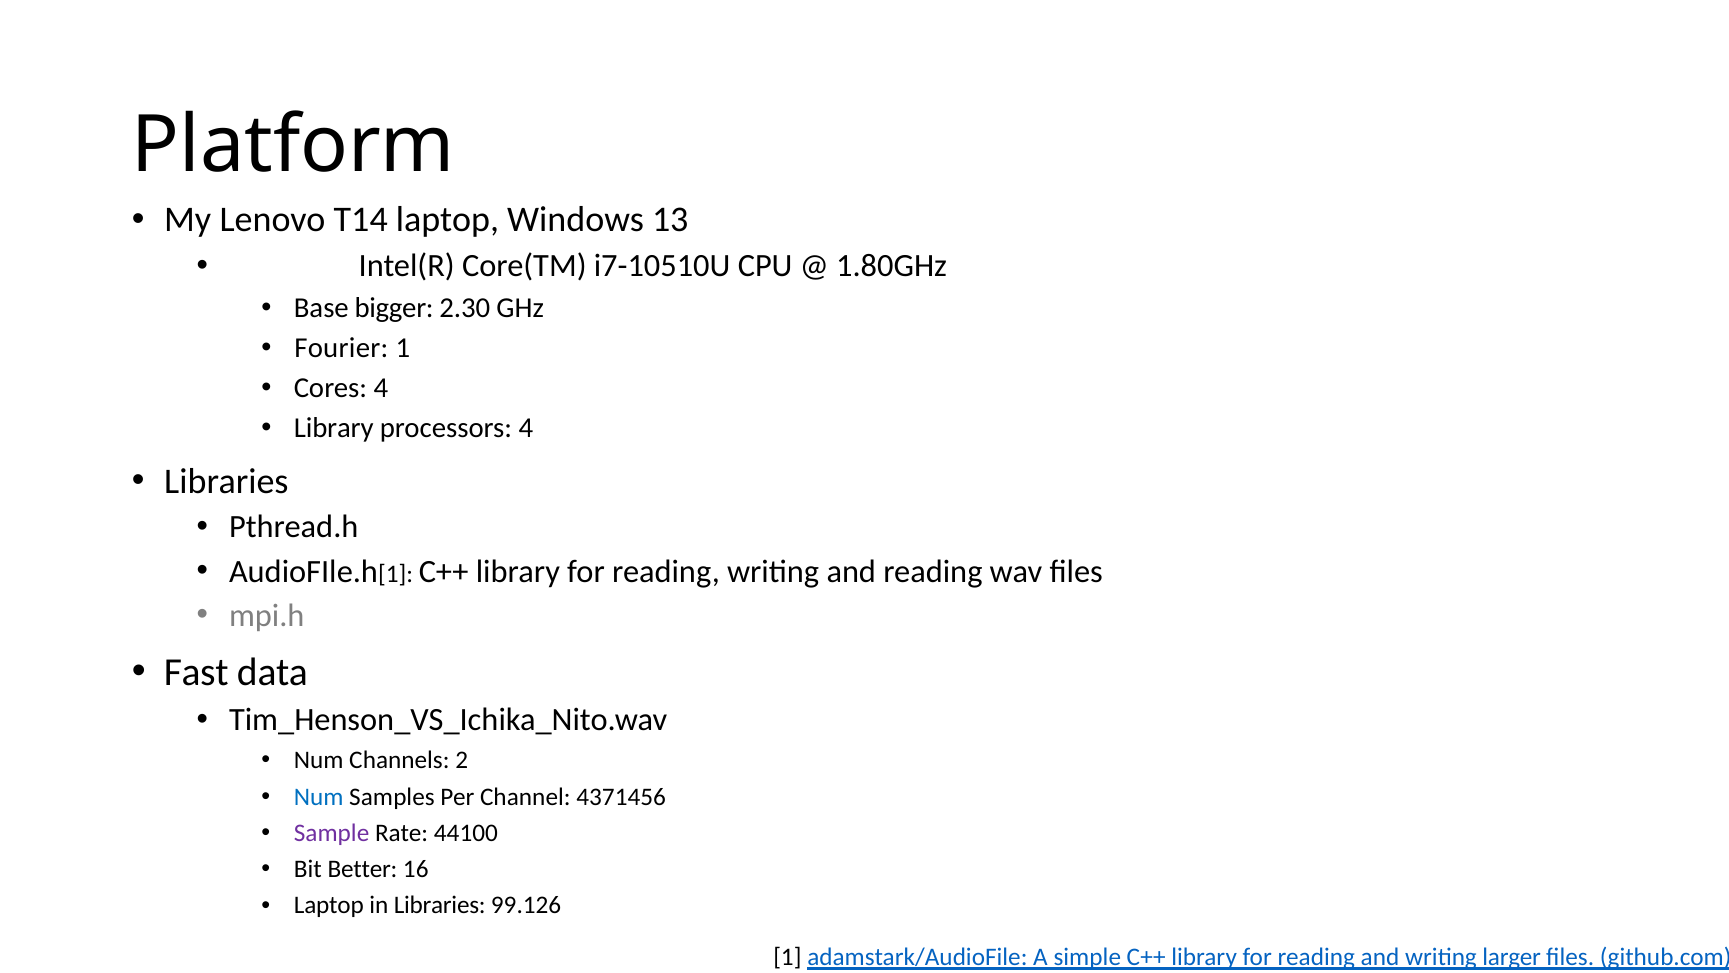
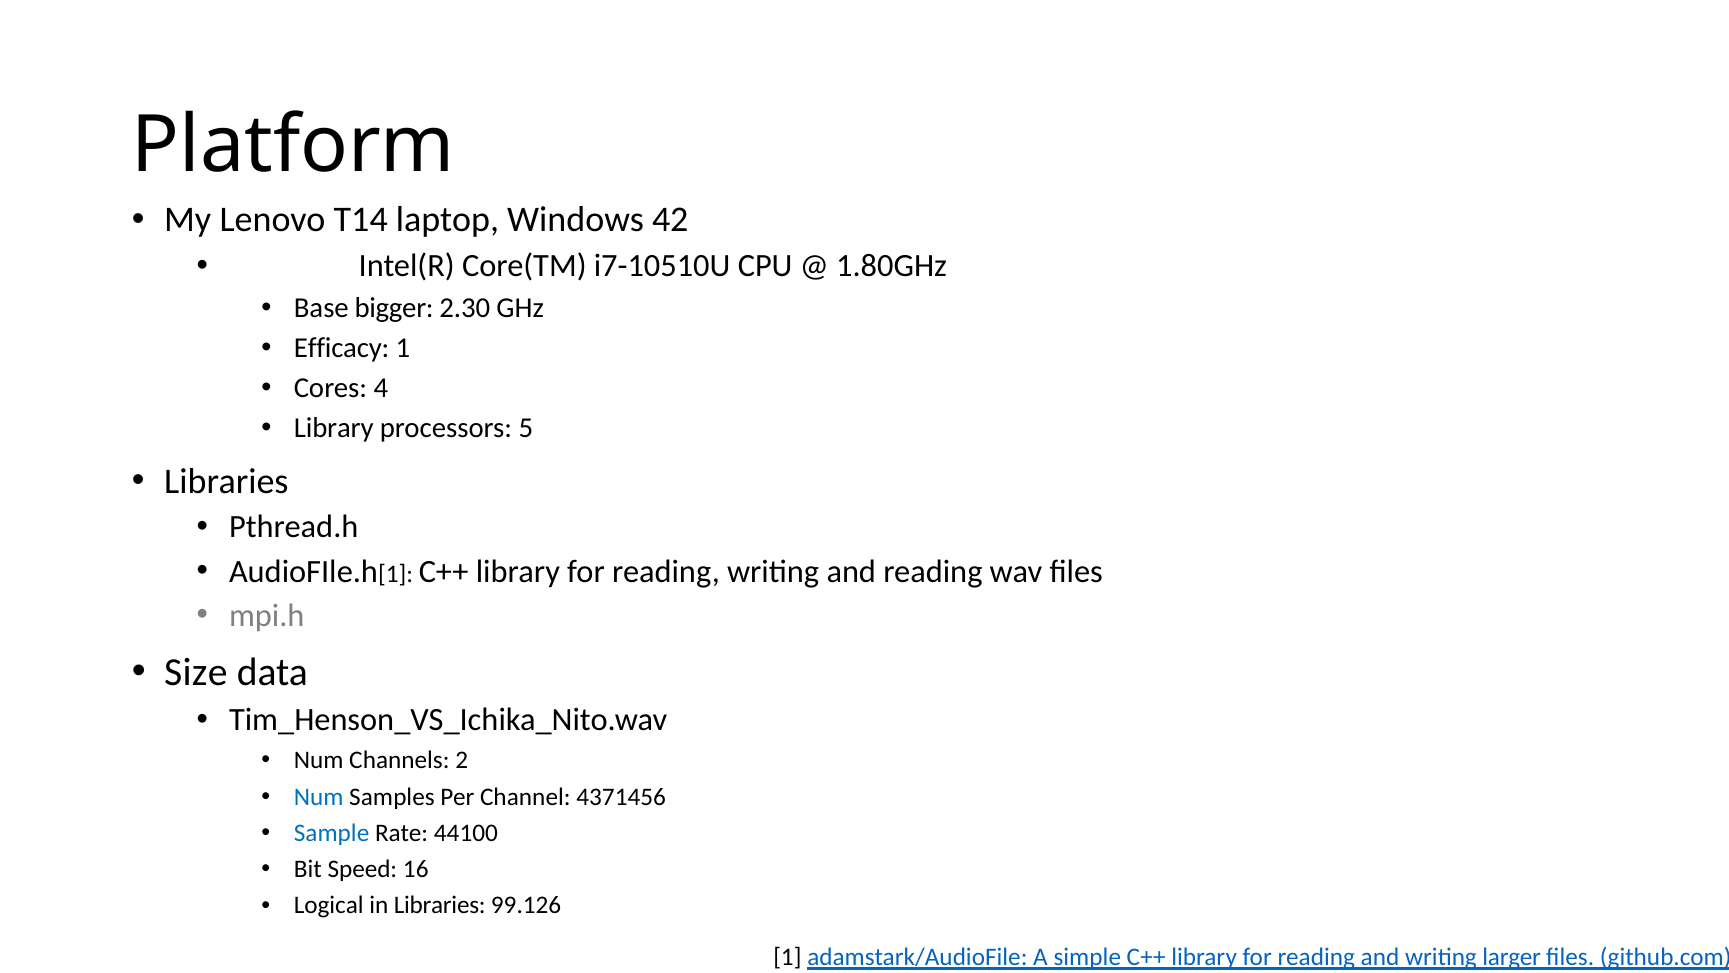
13: 13 -> 42
Fourier: Fourier -> Efficacy
processors 4: 4 -> 5
Fast: Fast -> Size
Sample colour: purple -> blue
Better: Better -> Speed
Laptop at (329, 905): Laptop -> Logical
